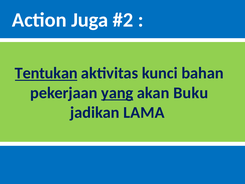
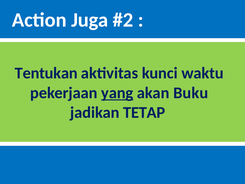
Tentukan underline: present -> none
bahan: bahan -> waktu
LAMA: LAMA -> TETAP
